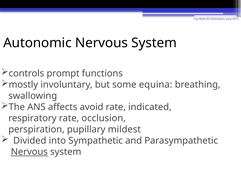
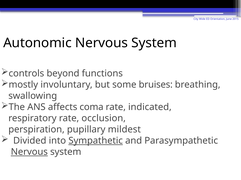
prompt: prompt -> beyond
equina: equina -> bruises
avoid: avoid -> coma
Sympathetic underline: none -> present
